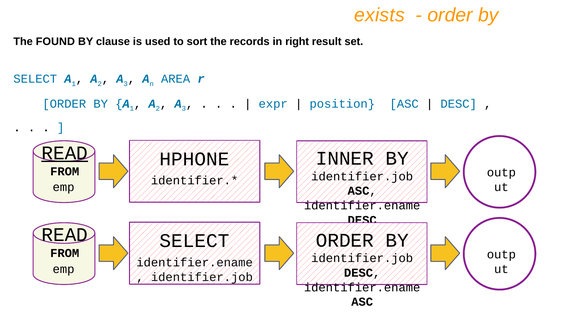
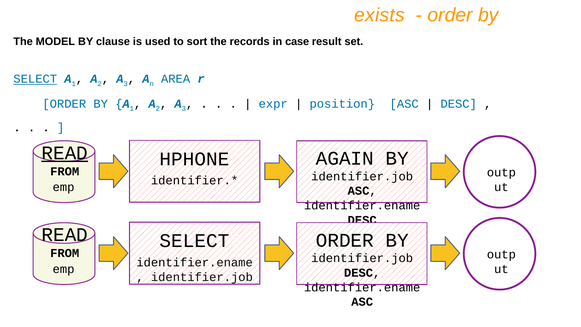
FOUND: FOUND -> MODEL
right: right -> case
SELECT at (35, 79) underline: none -> present
INNER: INNER -> AGAIN
